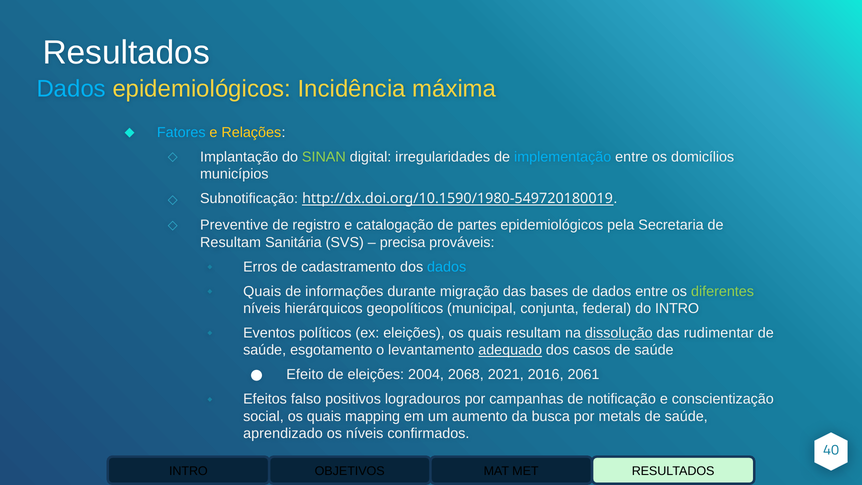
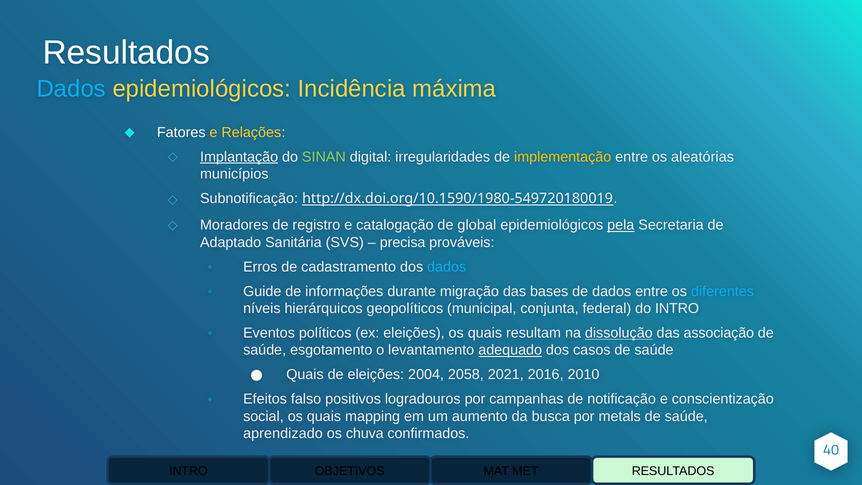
Fatores colour: light blue -> white
Implantação underline: none -> present
implementação colour: light blue -> yellow
domicílios: domicílios -> aleatórias
Preventive: Preventive -> Moradores
partes: partes -> global
pela underline: none -> present
Resultam at (231, 242): Resultam -> Adaptado
Quais at (262, 291): Quais -> Guide
diferentes colour: light green -> light blue
rudimentar: rudimentar -> associação
Efeito at (305, 375): Efeito -> Quais
2068: 2068 -> 2058
2061: 2061 -> 2010
os níveis: níveis -> chuva
